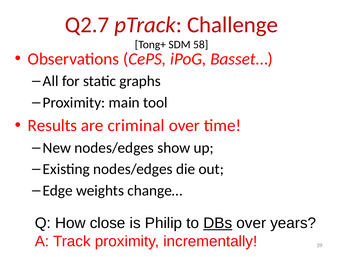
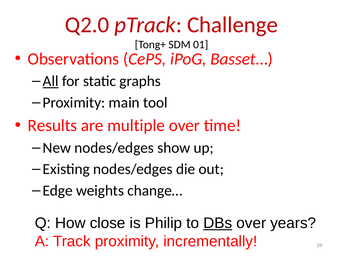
Q2.7: Q2.7 -> Q2.0
58: 58 -> 01
All underline: none -> present
criminal: criminal -> multiple
